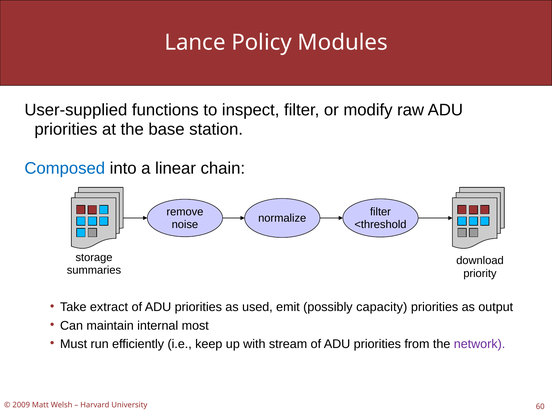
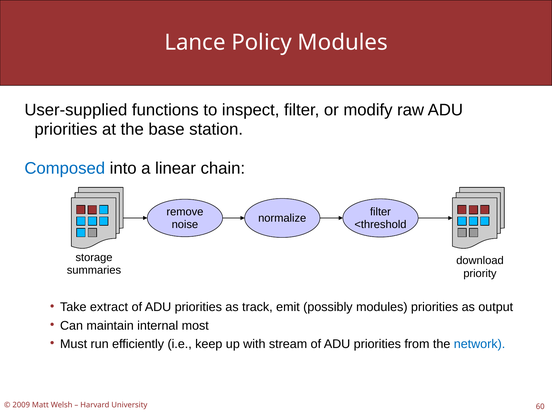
used: used -> track
possibly capacity: capacity -> modules
network colour: purple -> blue
